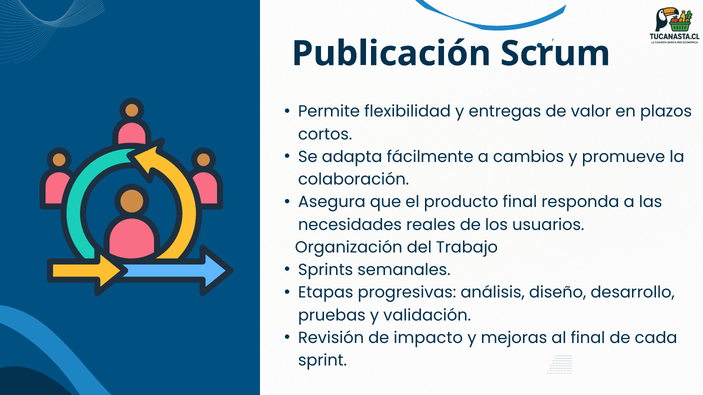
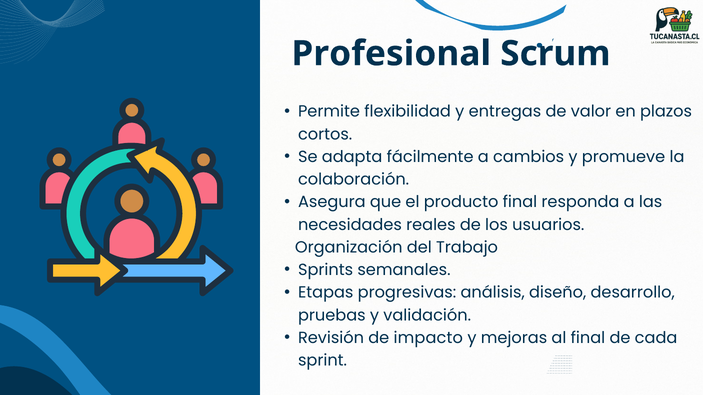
Publicación: Publicación -> Profesional
